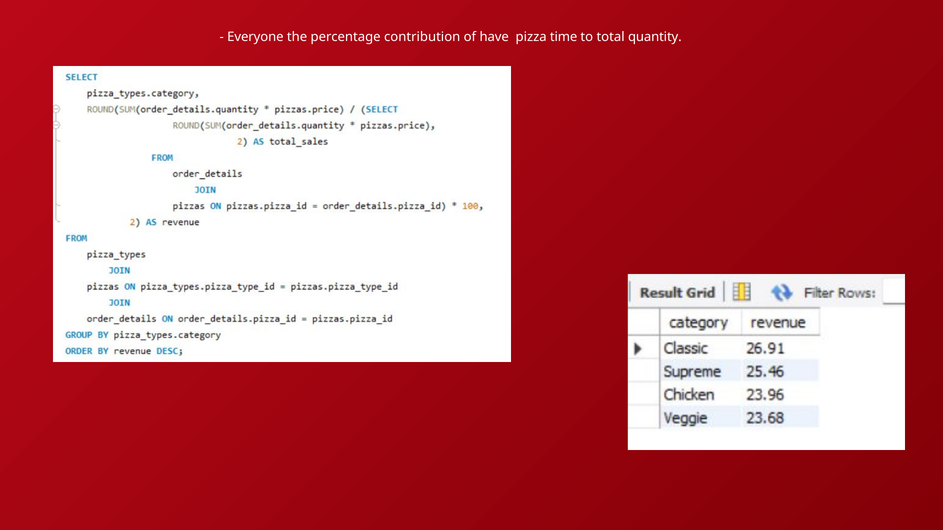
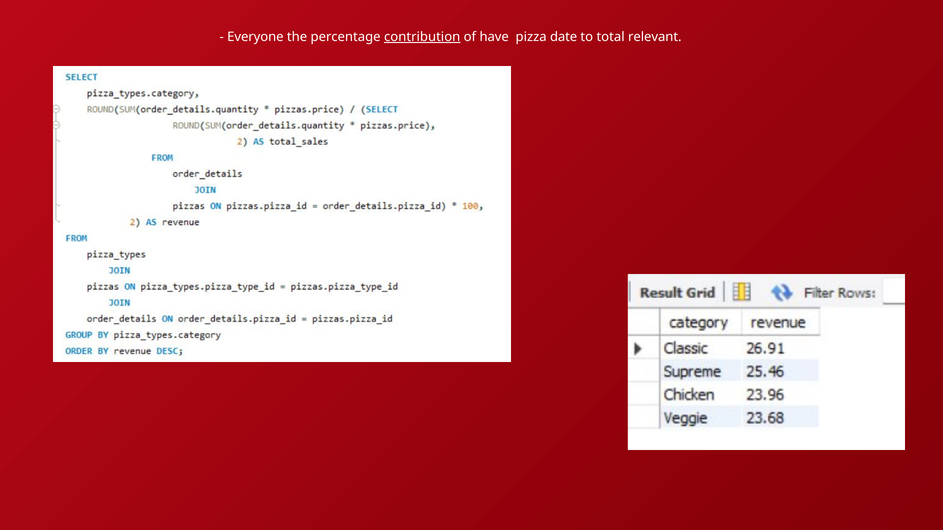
contribution underline: none -> present
time: time -> date
quantity: quantity -> relevant
